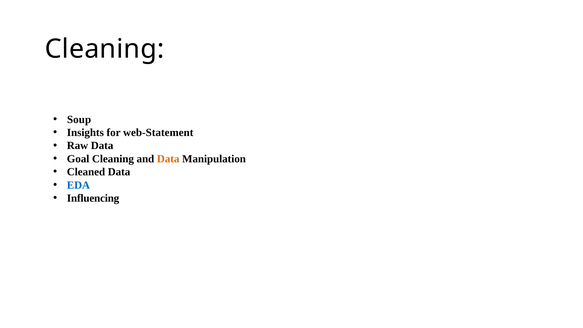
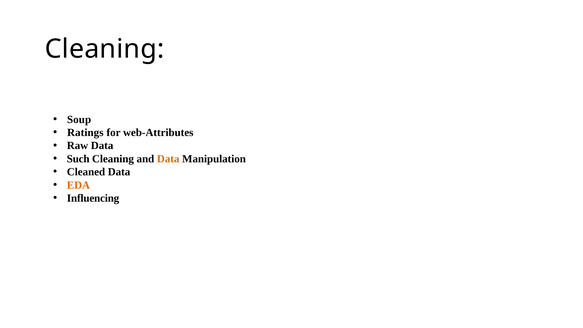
Insights: Insights -> Ratings
web-Statement: web-Statement -> web-Attributes
Goal: Goal -> Such
EDA colour: blue -> orange
